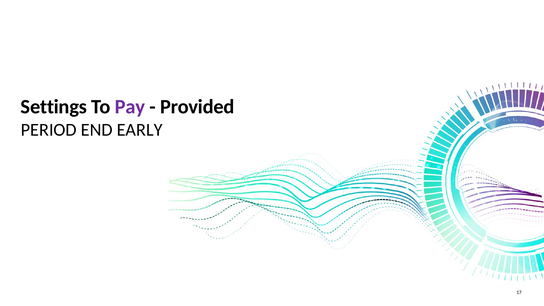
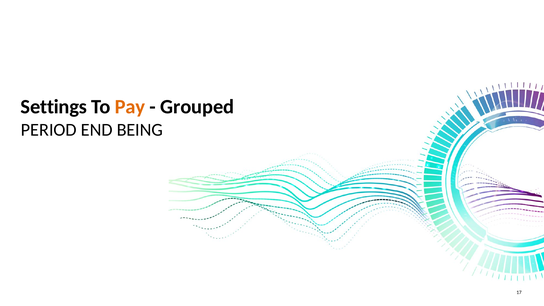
Pay colour: purple -> orange
Provided: Provided -> Grouped
EARLY: EARLY -> BEING
